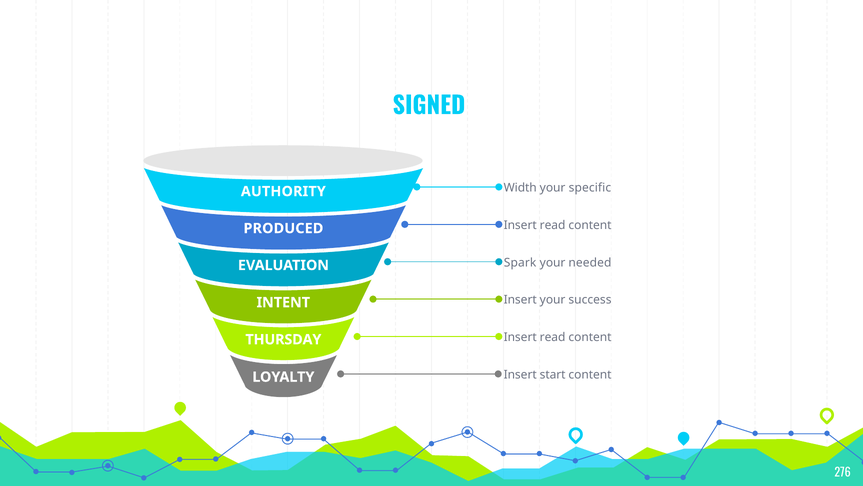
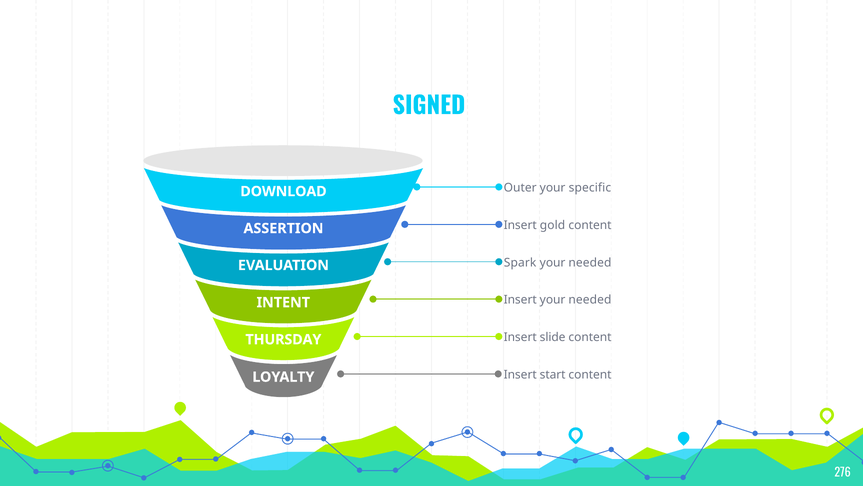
Width: Width -> Outer
AUTHORITY: AUTHORITY -> DOWNLOAD
read at (553, 225): read -> gold
PRODUCED: PRODUCED -> ASSERTION
Insert your success: success -> needed
read at (553, 337): read -> slide
